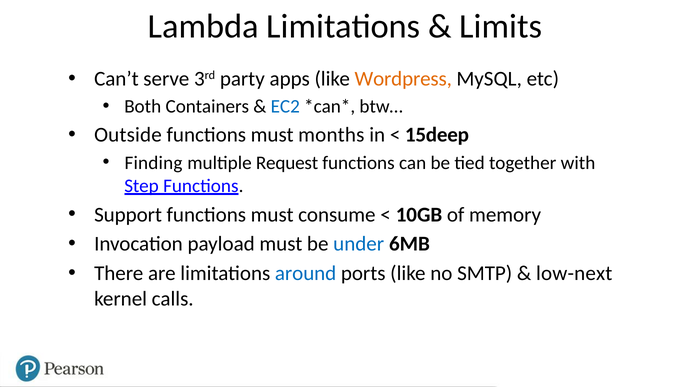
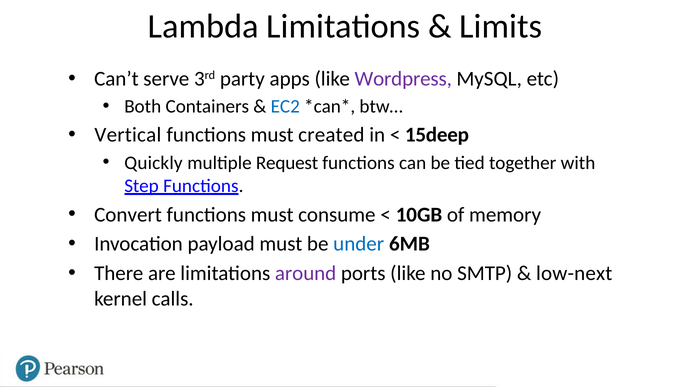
Wordpress colour: orange -> purple
Outside: Outside -> Vertical
months: months -> created
Finding: Finding -> Quickly
Support: Support -> Convert
around colour: blue -> purple
